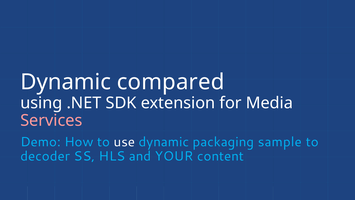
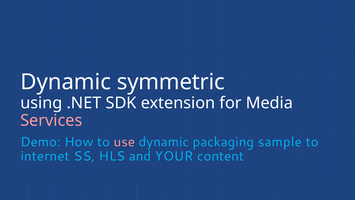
compared: compared -> symmetric
use colour: white -> pink
decoder: decoder -> internet
